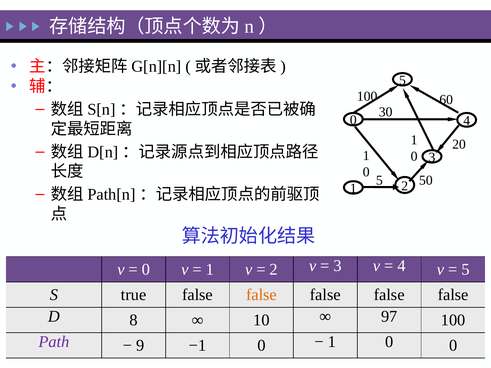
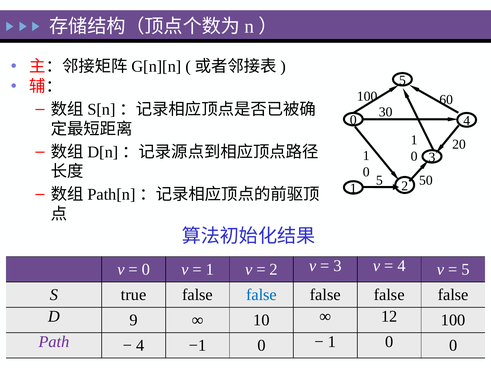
false at (261, 295) colour: orange -> blue
8: 8 -> 9
97: 97 -> 12
9 at (140, 346): 9 -> 4
